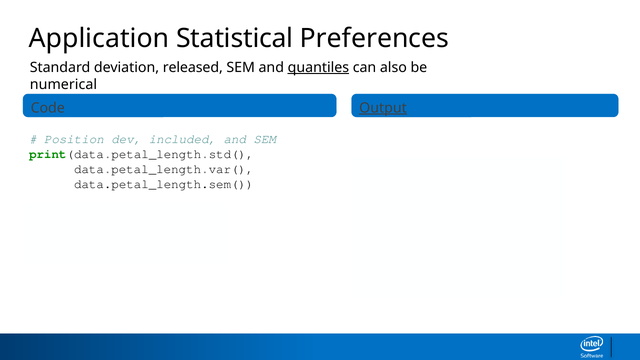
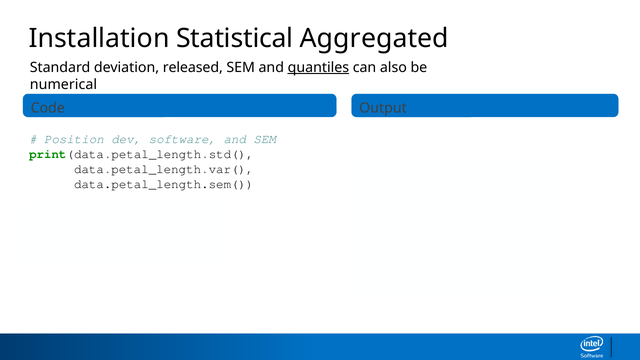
Application: Application -> Installation
Preferences: Preferences -> Aggregated
Output underline: present -> none
included: included -> software
